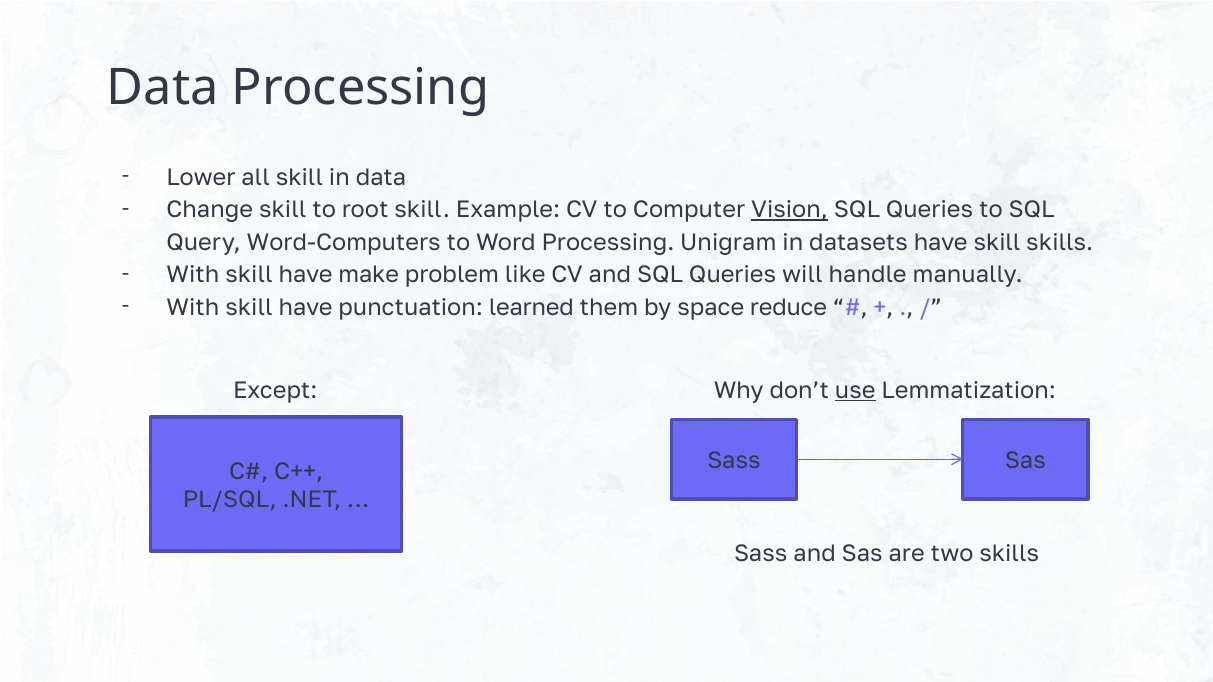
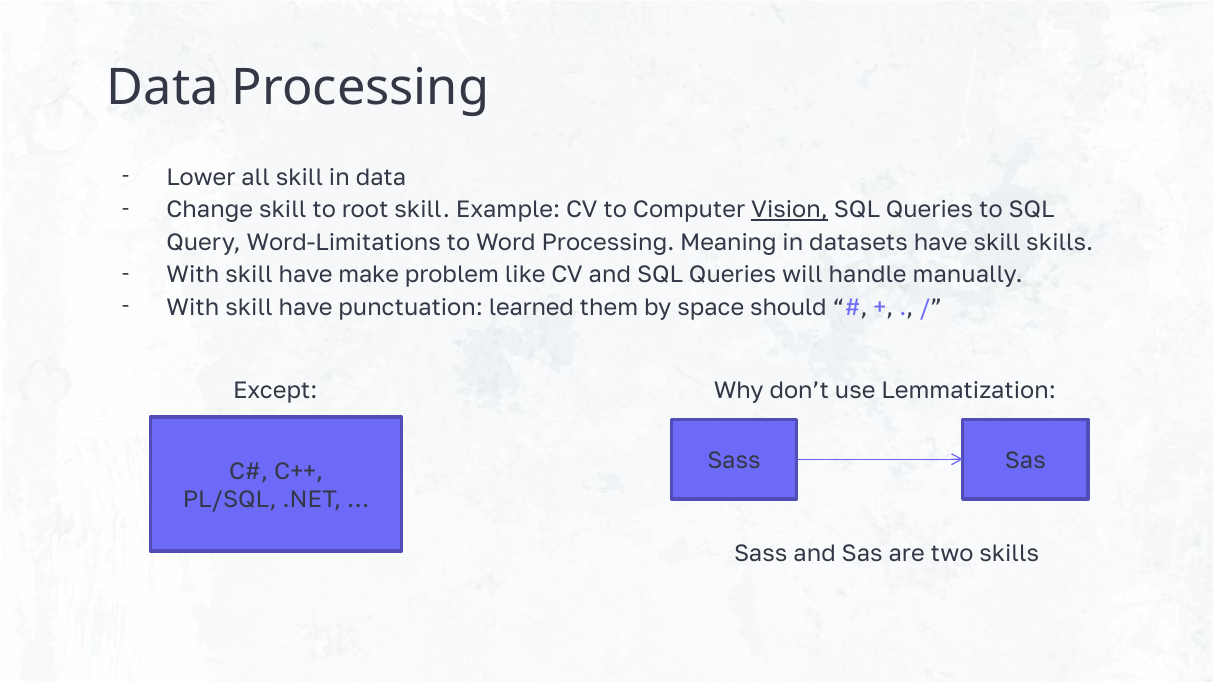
Word-Computers: Word-Computers -> Word-Limitations
Unigram: Unigram -> Meaning
reduce: reduce -> should
use underline: present -> none
